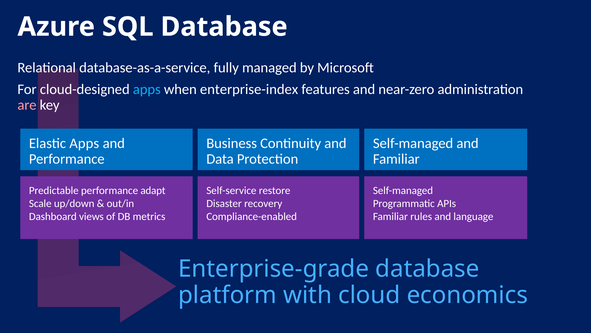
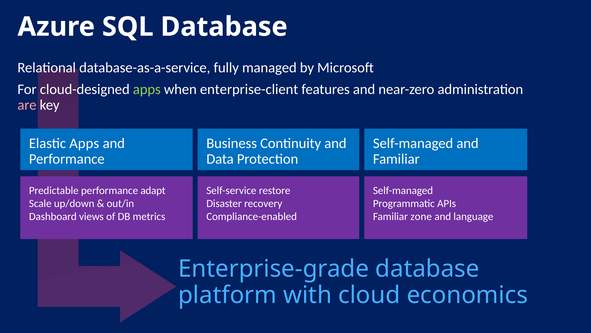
apps at (147, 89) colour: light blue -> light green
enterprise-index: enterprise-index -> enterprise-client
rules: rules -> zone
